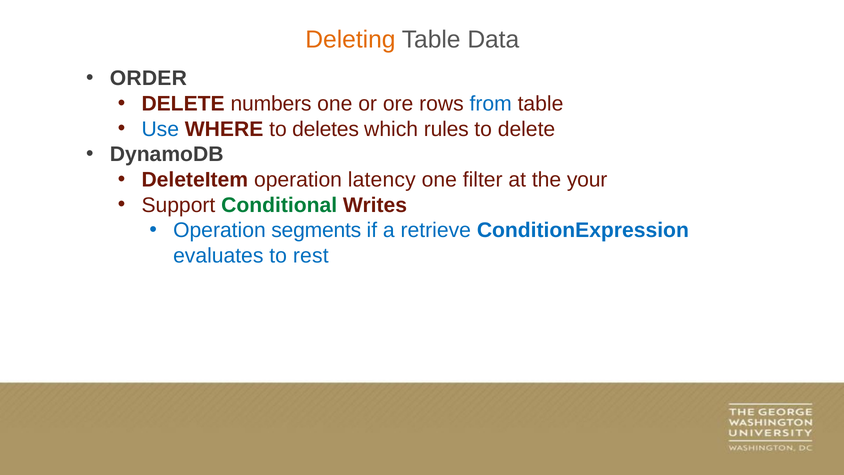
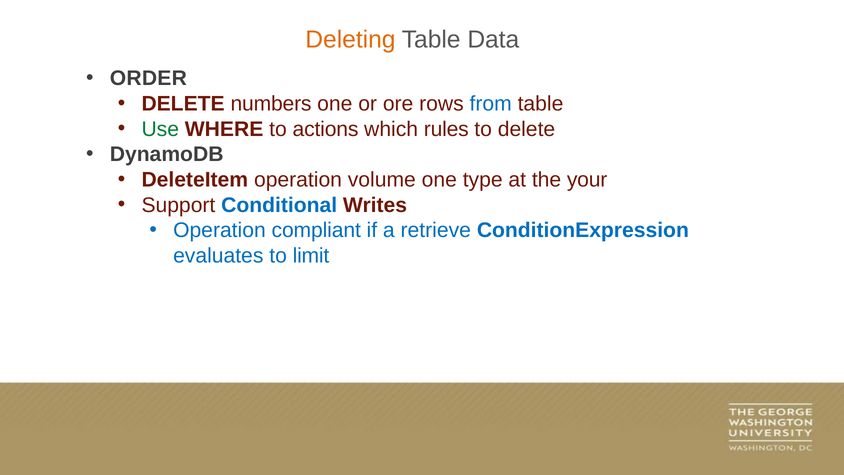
Use colour: blue -> green
deletes: deletes -> actions
latency: latency -> volume
filter: filter -> type
Conditional colour: green -> blue
segments: segments -> compliant
rest: rest -> limit
